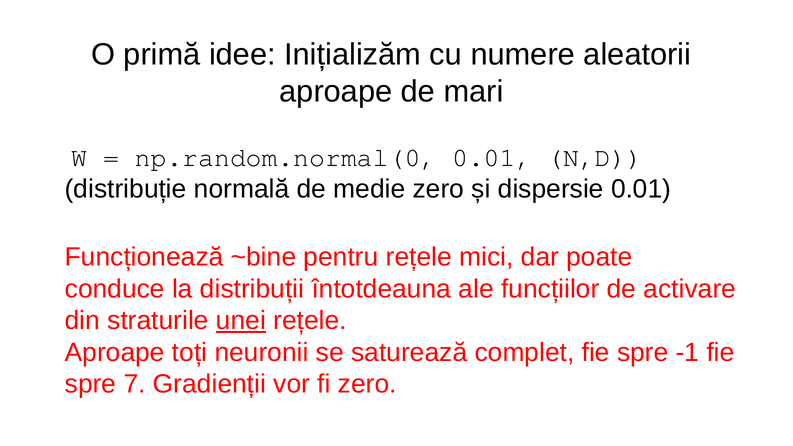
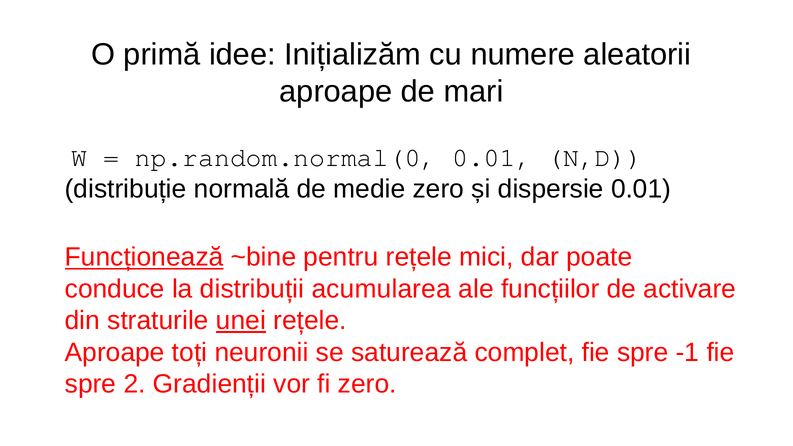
Funcționează underline: none -> present
întotdeauna: întotdeauna -> acumularea
7: 7 -> 2
